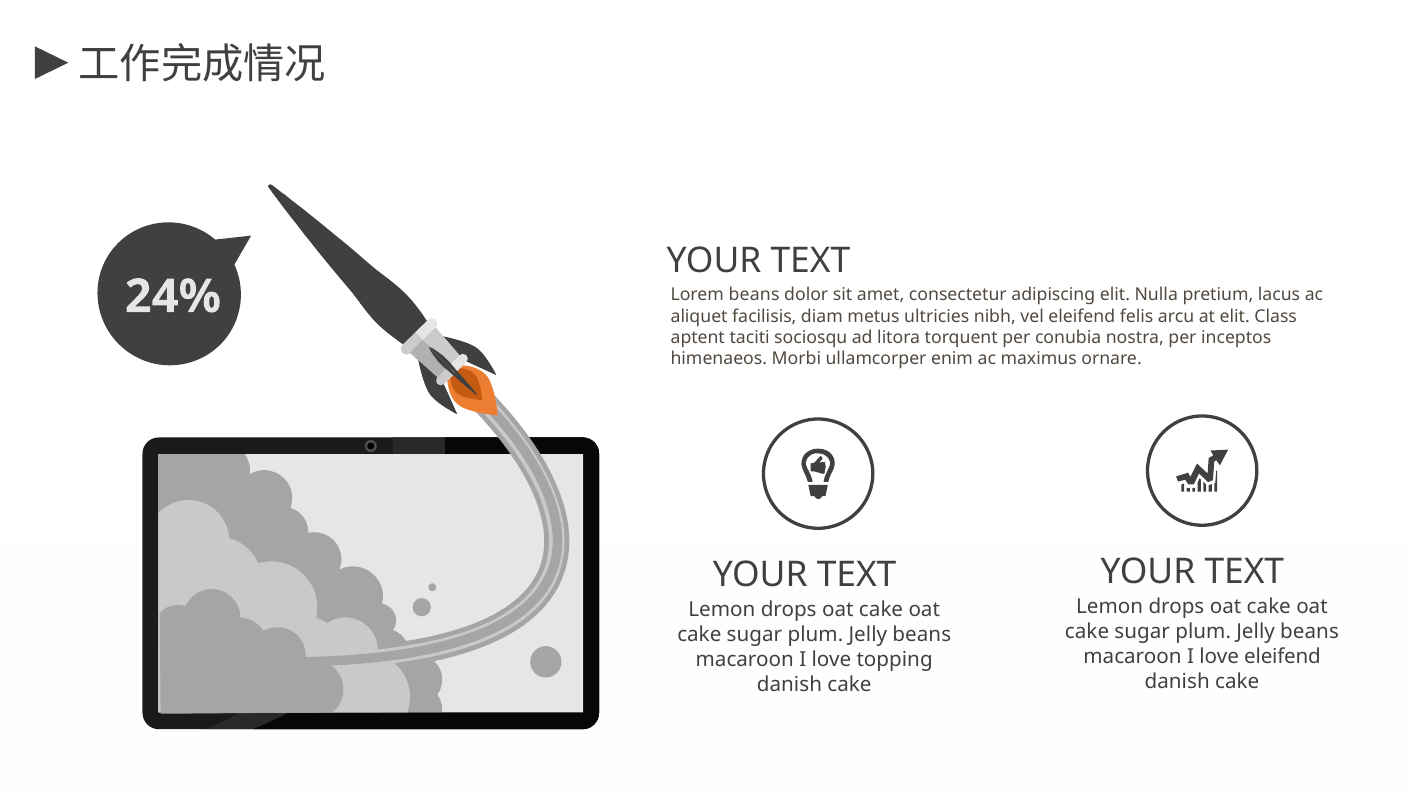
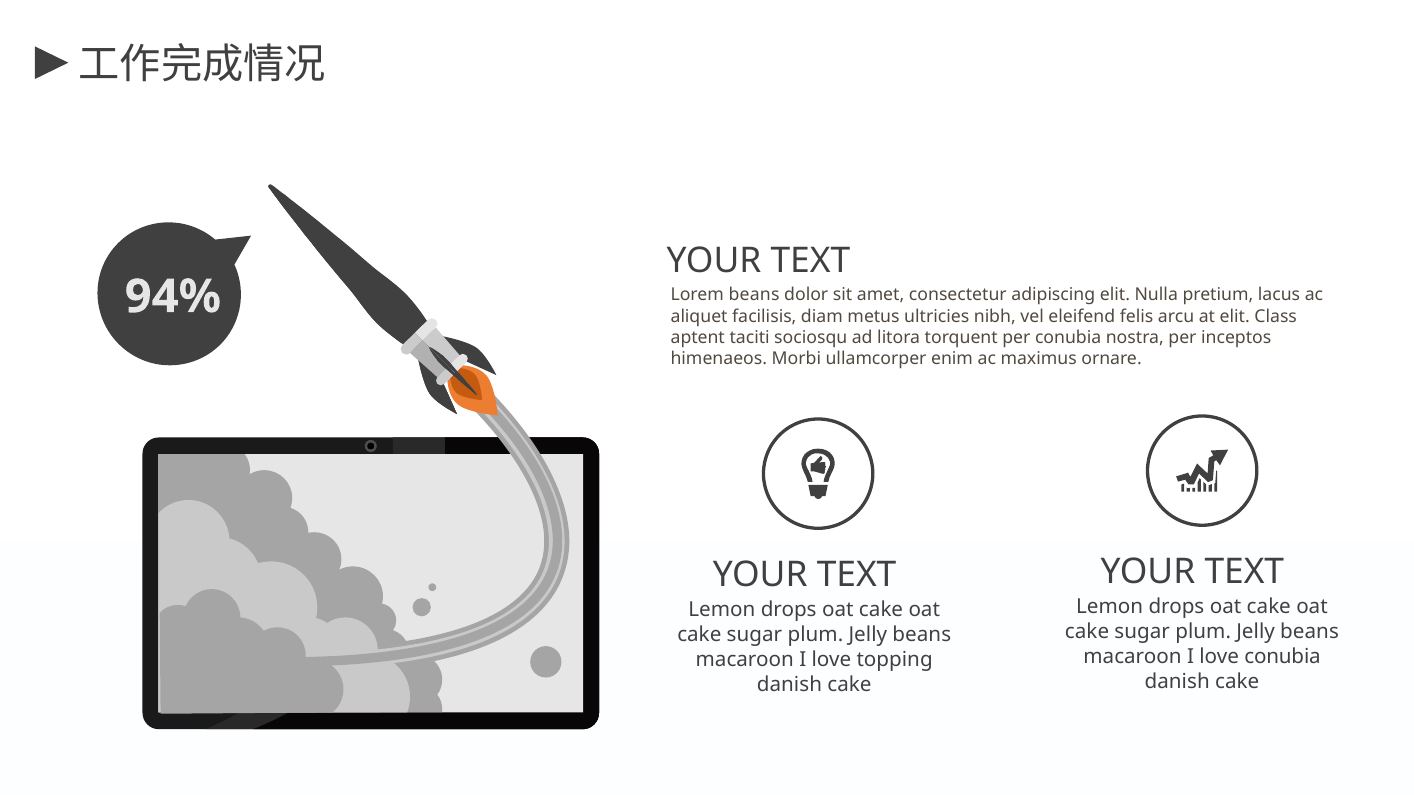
24%: 24% -> 94%
love eleifend: eleifend -> conubia
